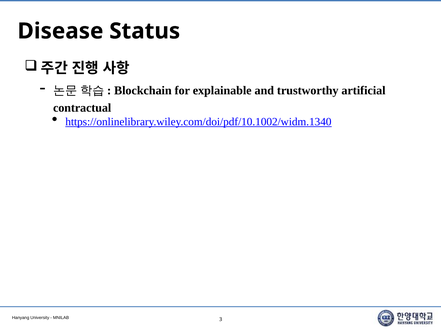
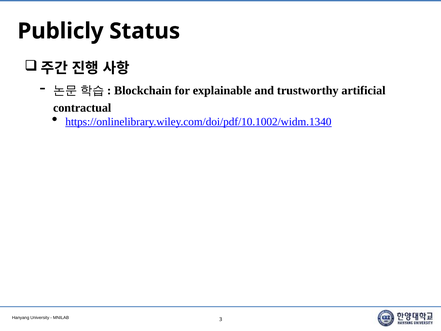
Disease: Disease -> Publicly
